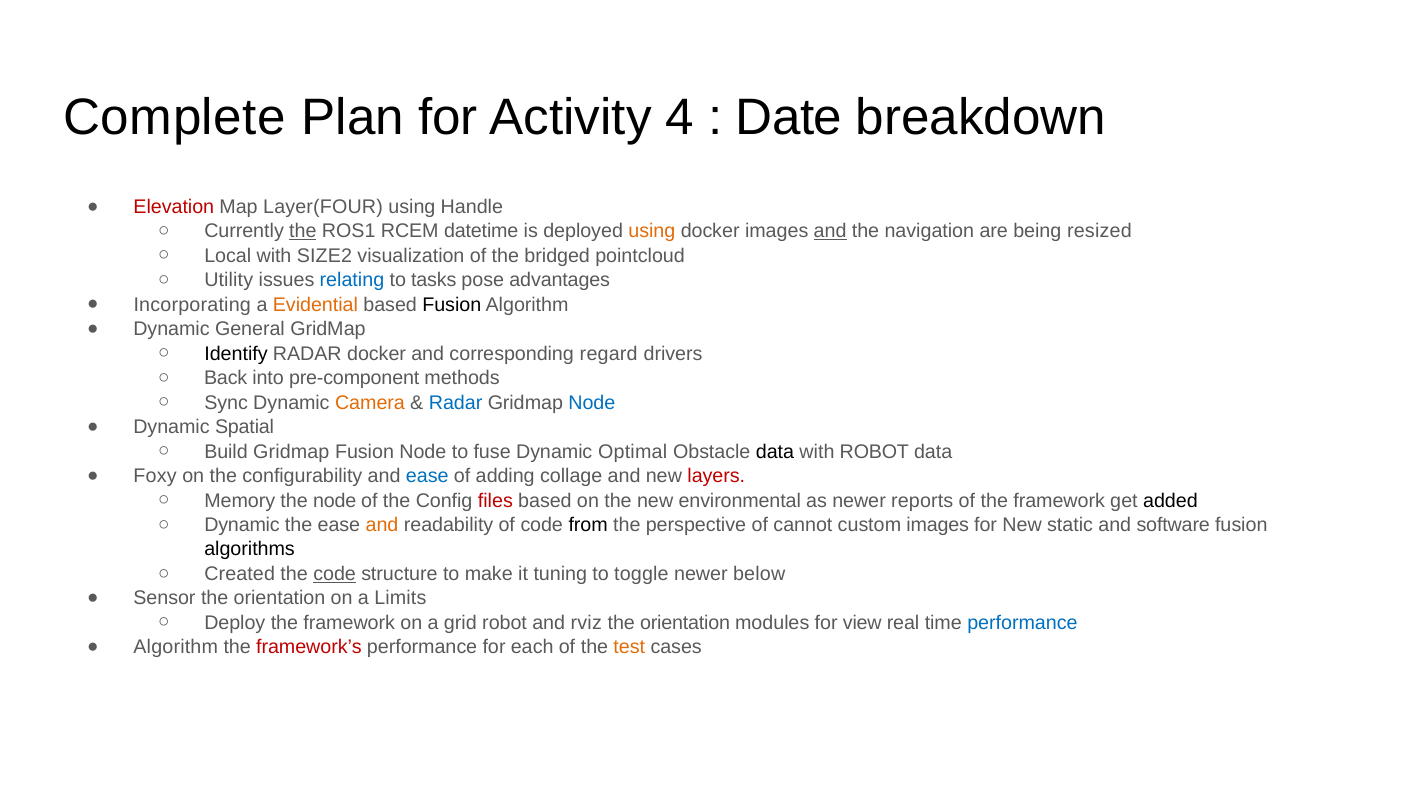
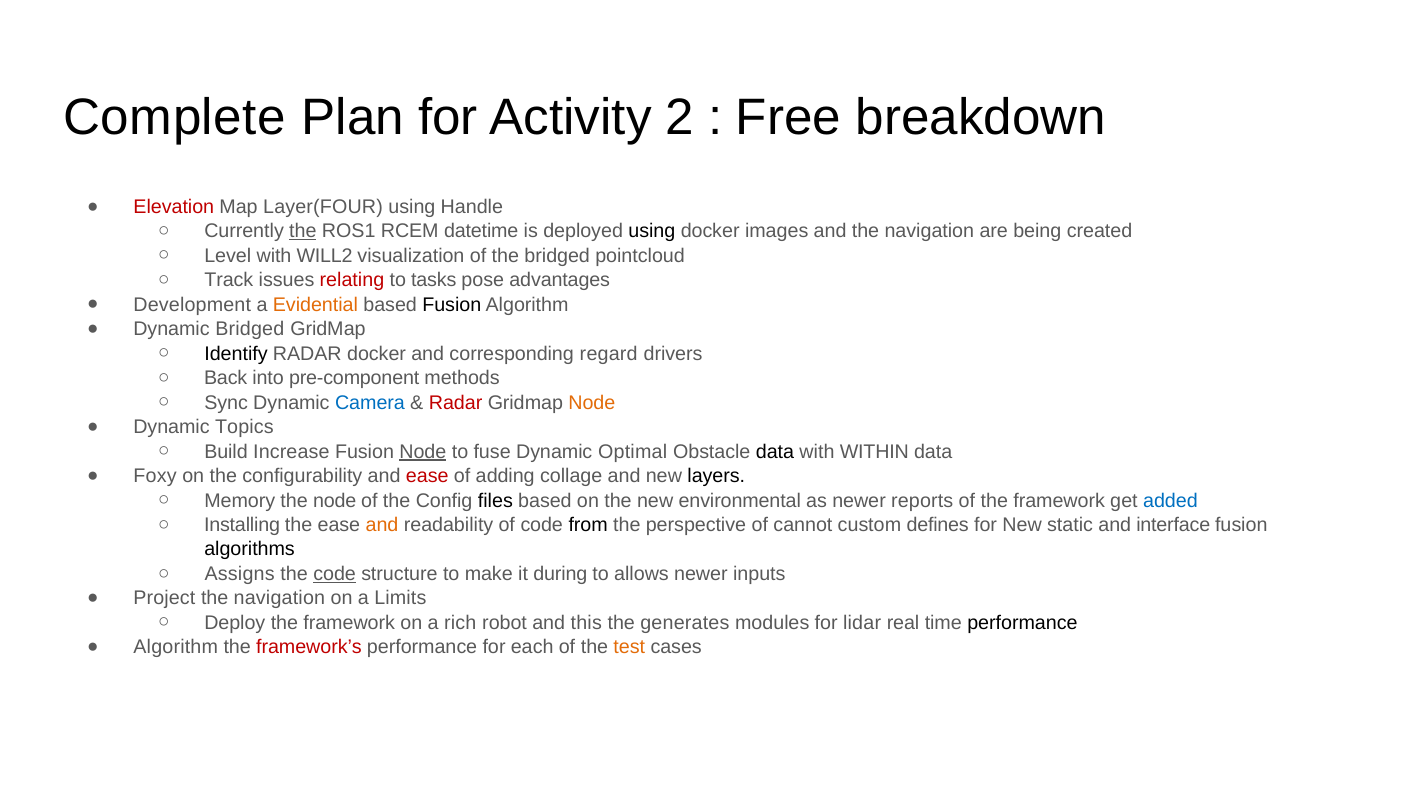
4: 4 -> 2
Date: Date -> Free
using at (652, 231) colour: orange -> black
and at (830, 231) underline: present -> none
resized: resized -> created
Local: Local -> Level
SIZE2: SIZE2 -> WILL2
Utility: Utility -> Track
relating colour: blue -> red
Incorporating: Incorporating -> Development
Dynamic General: General -> Bridged
Camera colour: orange -> blue
Radar at (456, 402) colour: blue -> red
Node at (592, 402) colour: blue -> orange
Spatial: Spatial -> Topics
Build Gridmap: Gridmap -> Increase
Node at (423, 451) underline: none -> present
with ROBOT: ROBOT -> WITHIN
ease at (427, 476) colour: blue -> red
layers colour: red -> black
files colour: red -> black
added colour: black -> blue
Dynamic at (242, 525): Dynamic -> Installing
custom images: images -> defines
software: software -> interface
Created: Created -> Assigns
tuning: tuning -> during
toggle: toggle -> allows
below: below -> inputs
Sensor: Sensor -> Project
orientation at (280, 598): orientation -> navigation
grid: grid -> rich
rviz: rviz -> this
orientation at (685, 623): orientation -> generates
view: view -> lidar
performance at (1022, 623) colour: blue -> black
